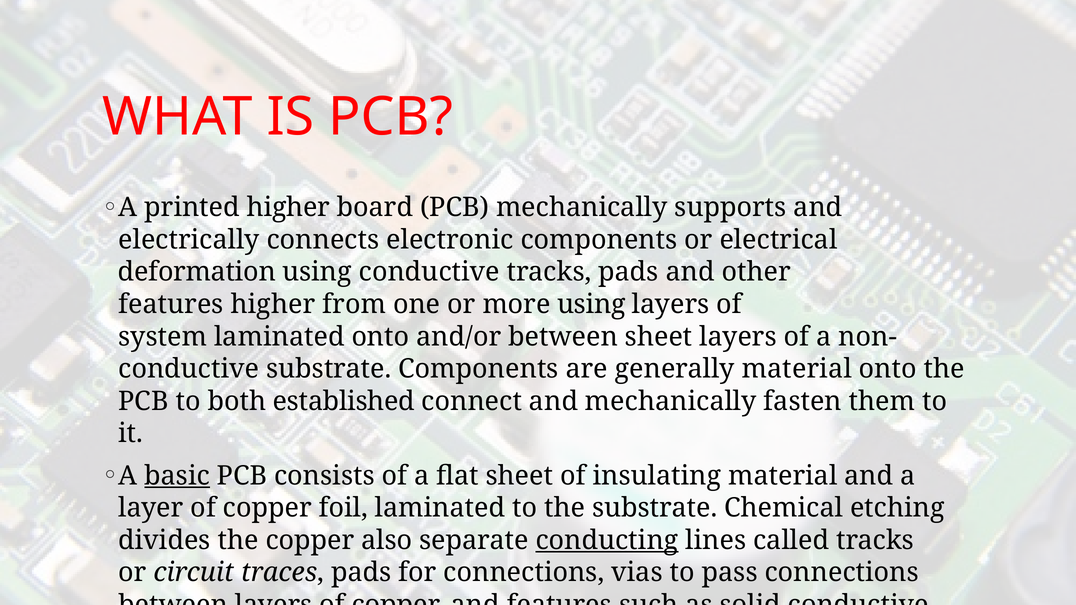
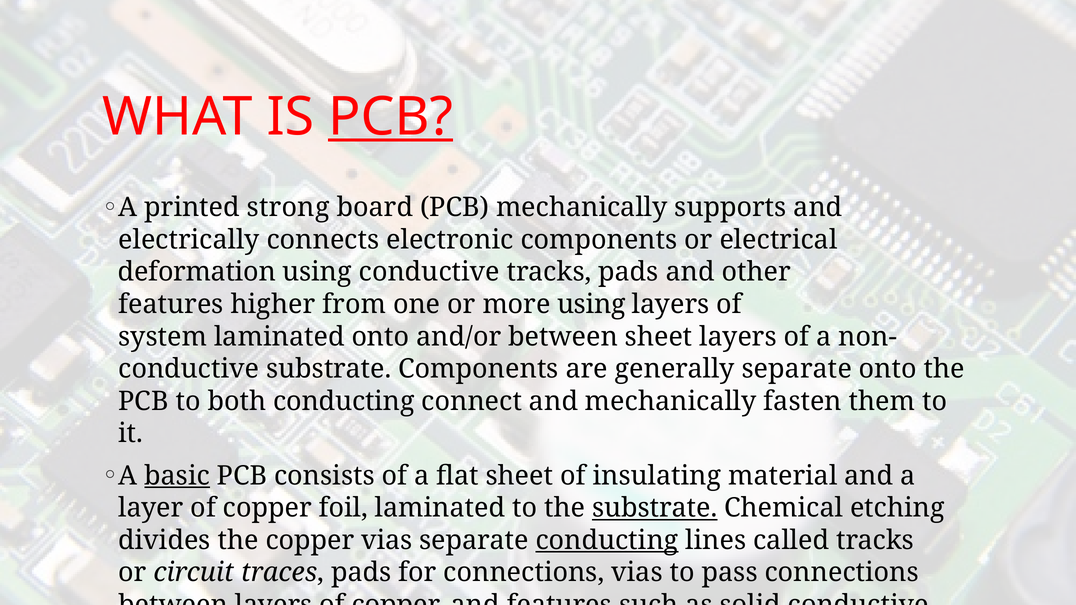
PCB at (391, 117) underline: none -> present
printed higher: higher -> strong
generally material: material -> separate
both established: established -> conducting
substrate at (655, 508) underline: none -> present
copper also: also -> vias
